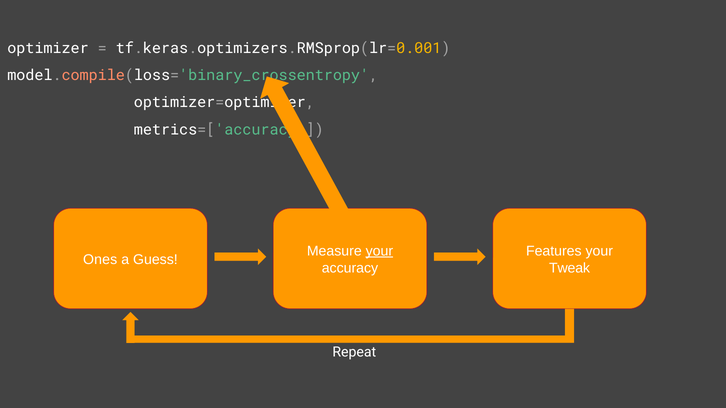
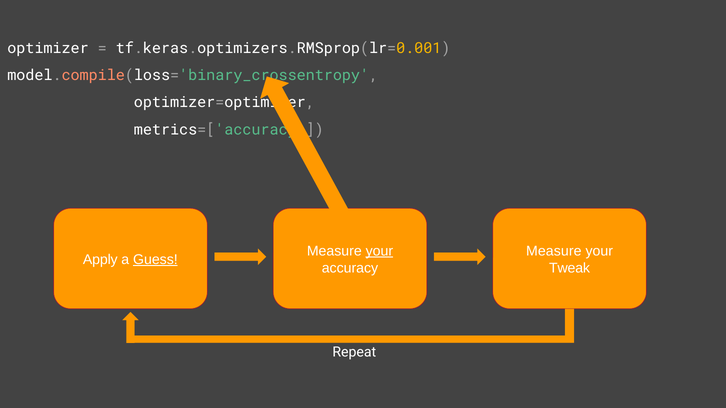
Features at (554, 251): Features -> Measure
Ones: Ones -> Apply
Guess underline: none -> present
